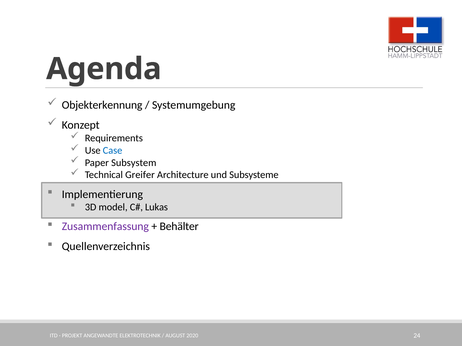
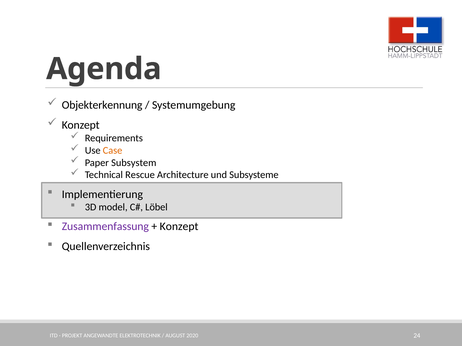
Case colour: blue -> orange
Greifer: Greifer -> Rescue
Lukas: Lukas -> Löbel
Behälter at (179, 227): Behälter -> Konzept
